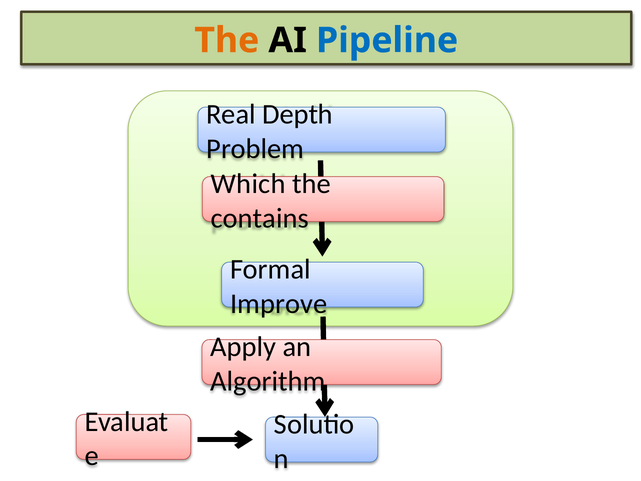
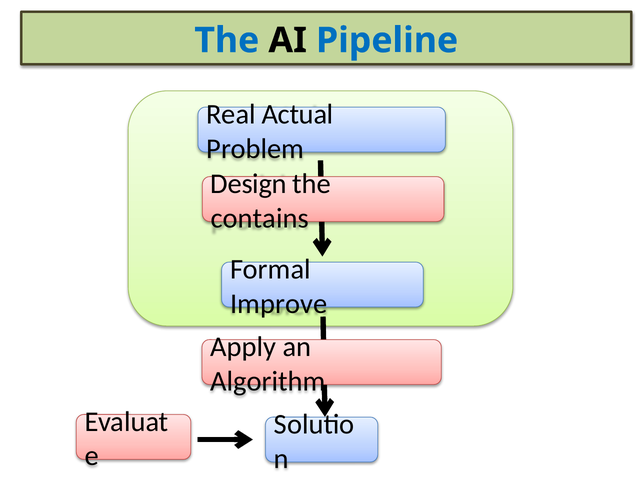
The at (227, 40) colour: orange -> blue
Depth: Depth -> Actual
Which: Which -> Design
